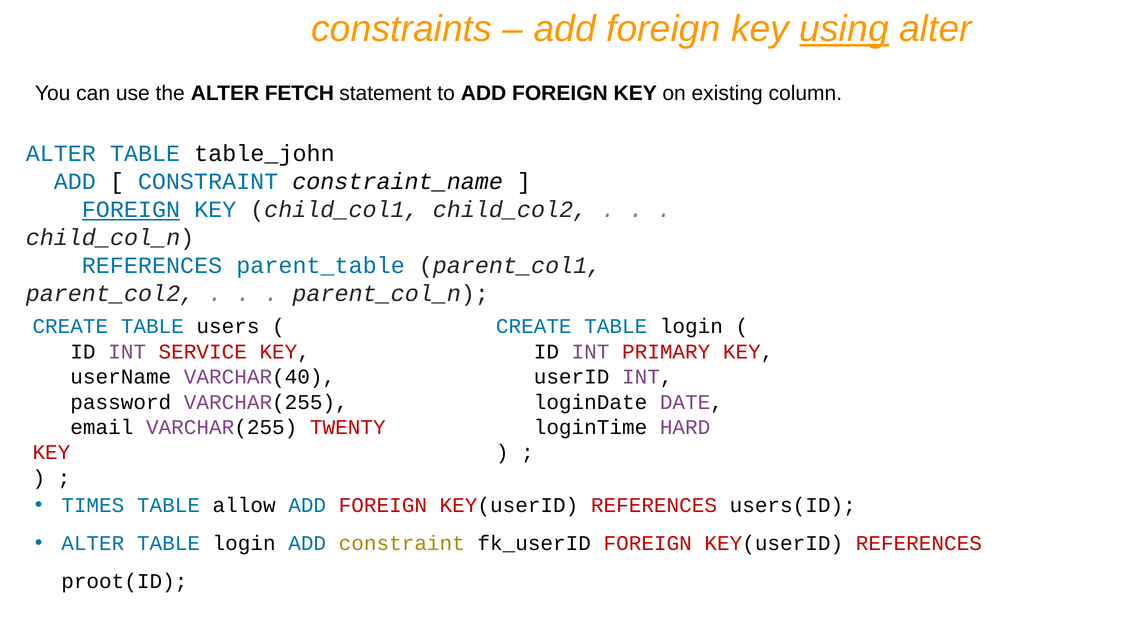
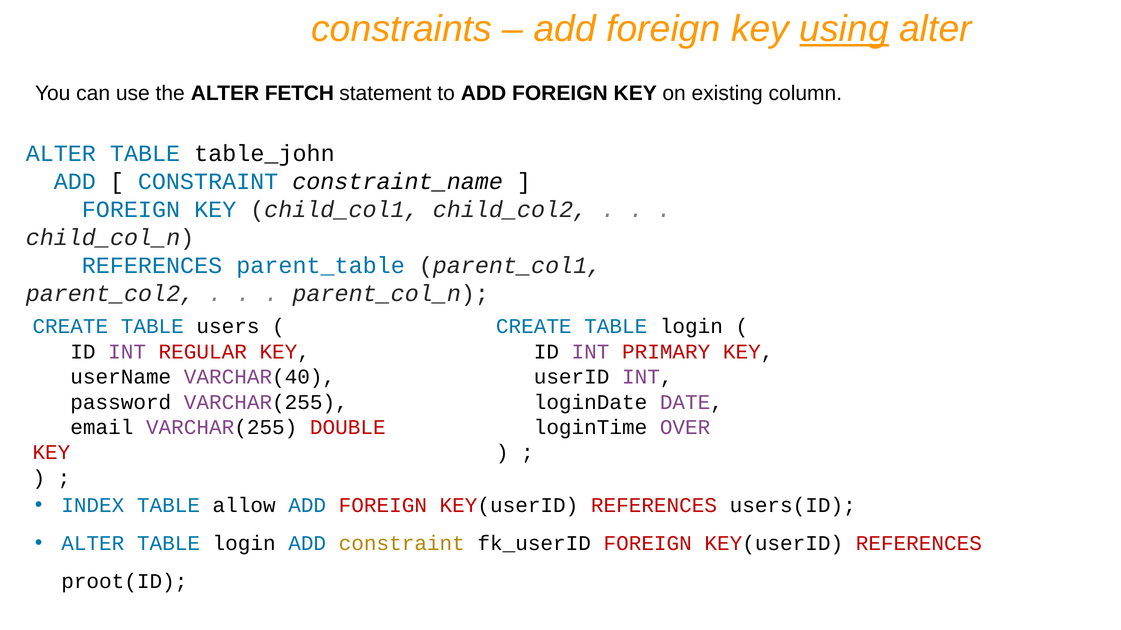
FOREIGN at (131, 210) underline: present -> none
SERVICE: SERVICE -> REGULAR
TWENTY: TWENTY -> DOUBLE
HARD: HARD -> OVER
TIMES: TIMES -> INDEX
